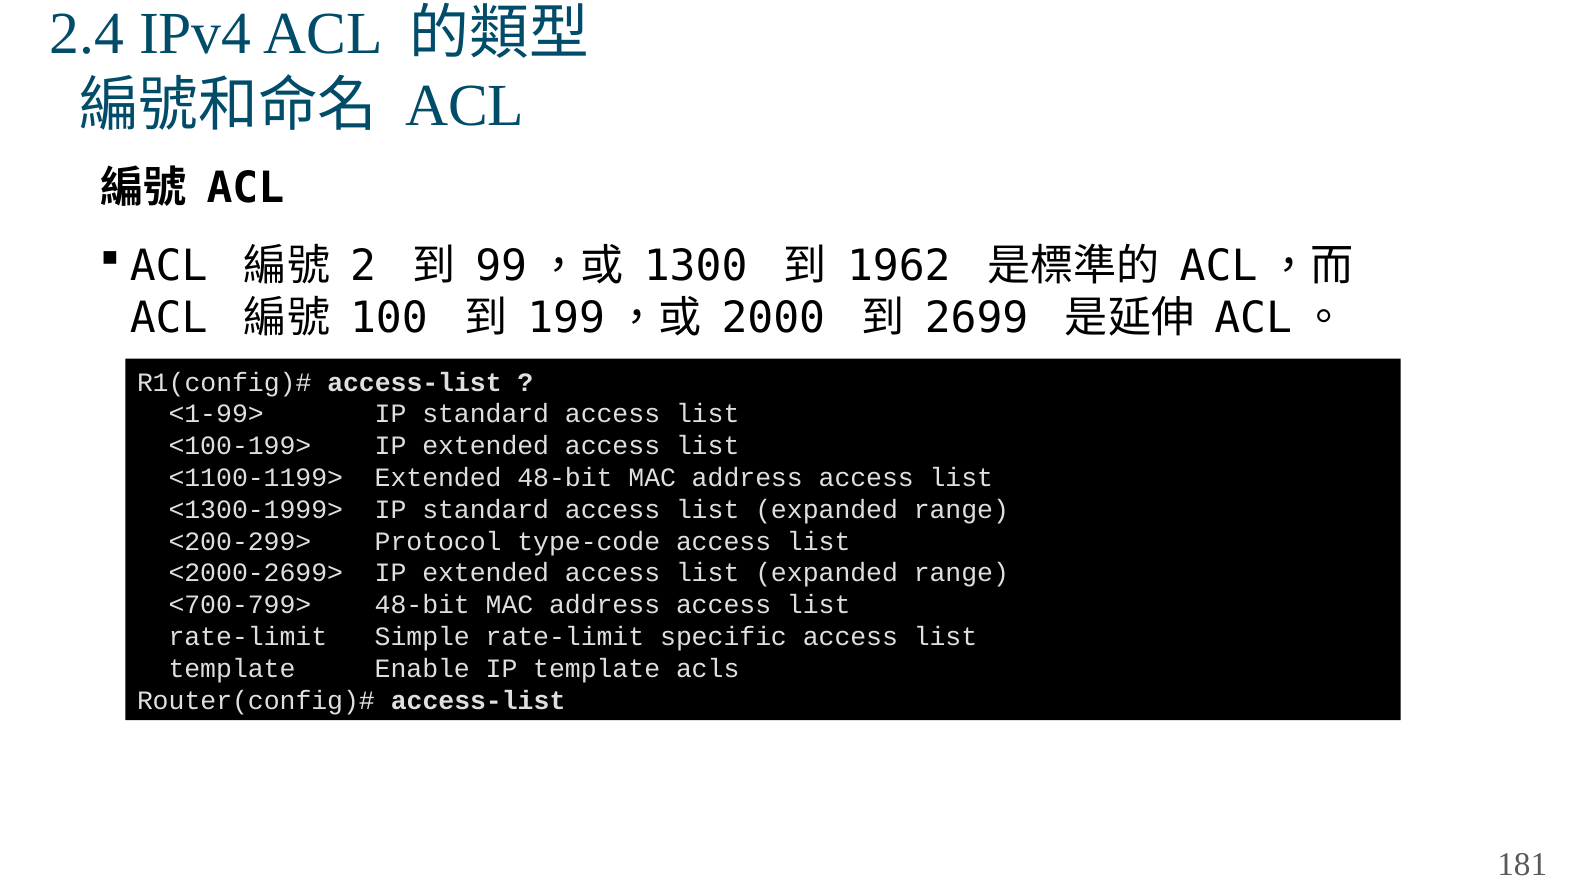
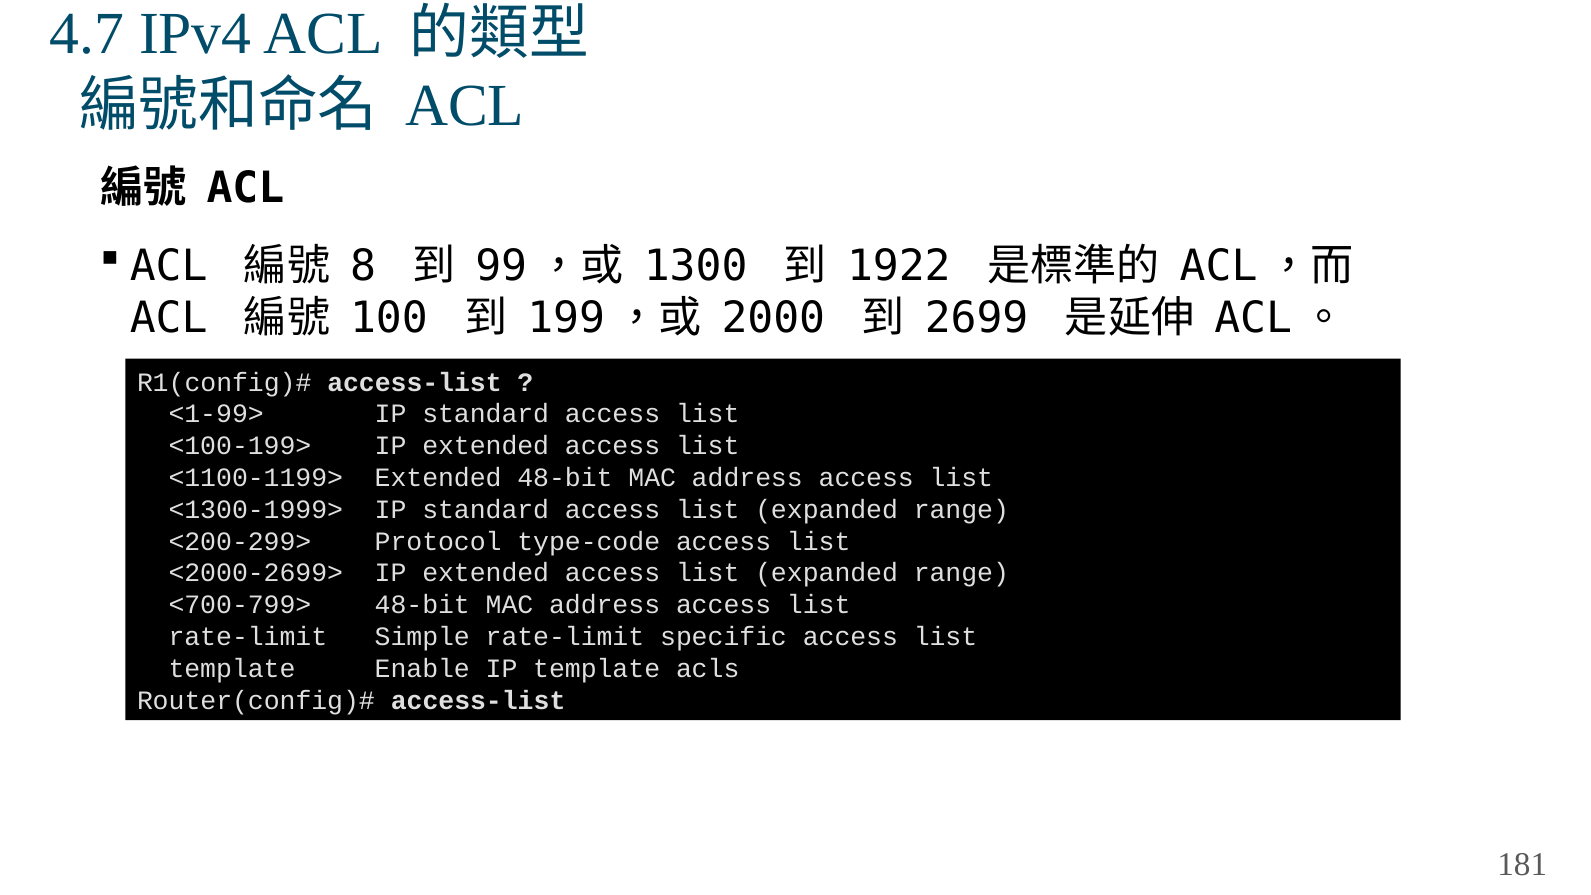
2.4: 2.4 -> 4.7
2: 2 -> 8
1962: 1962 -> 1922
